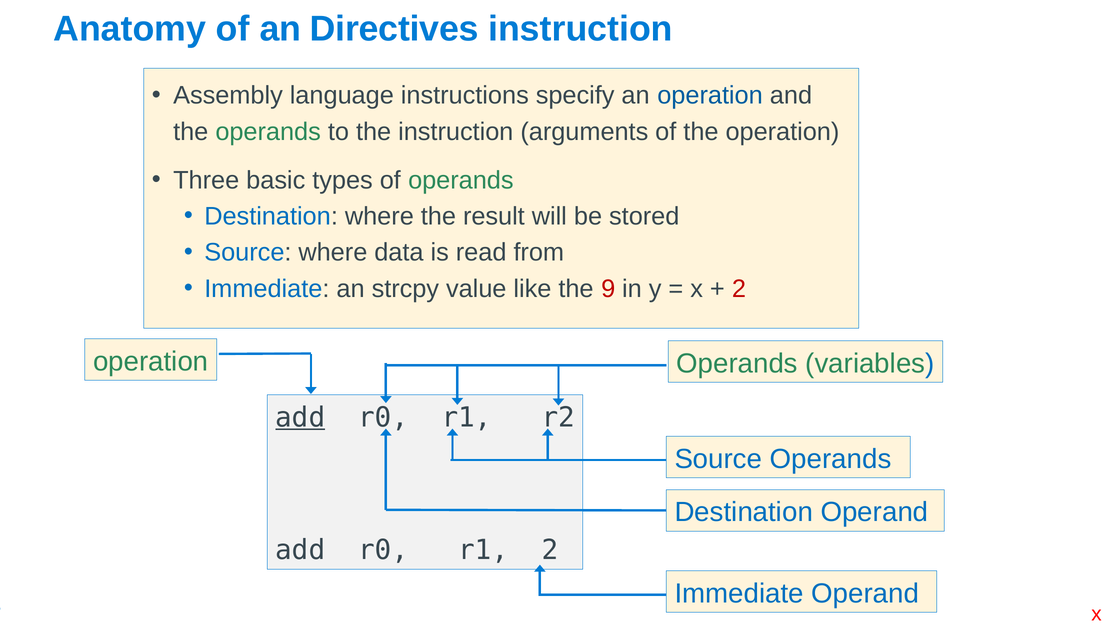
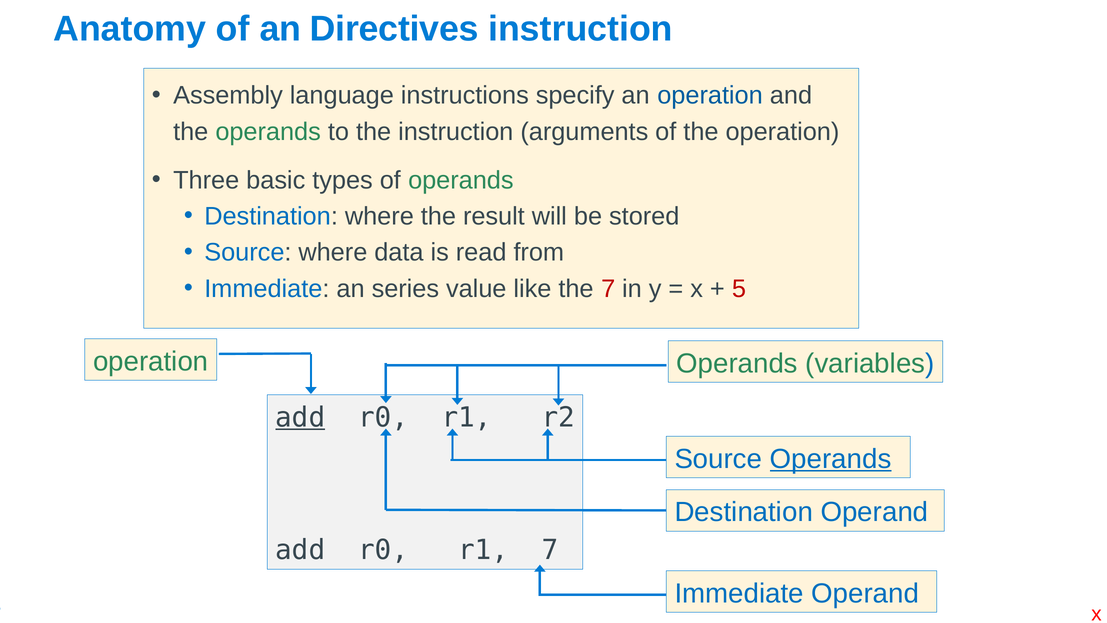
strcpy: strcpy -> series
the 9: 9 -> 7
2 at (739, 289): 2 -> 5
Operands at (831, 459) underline: none -> present
r1 2: 2 -> 7
